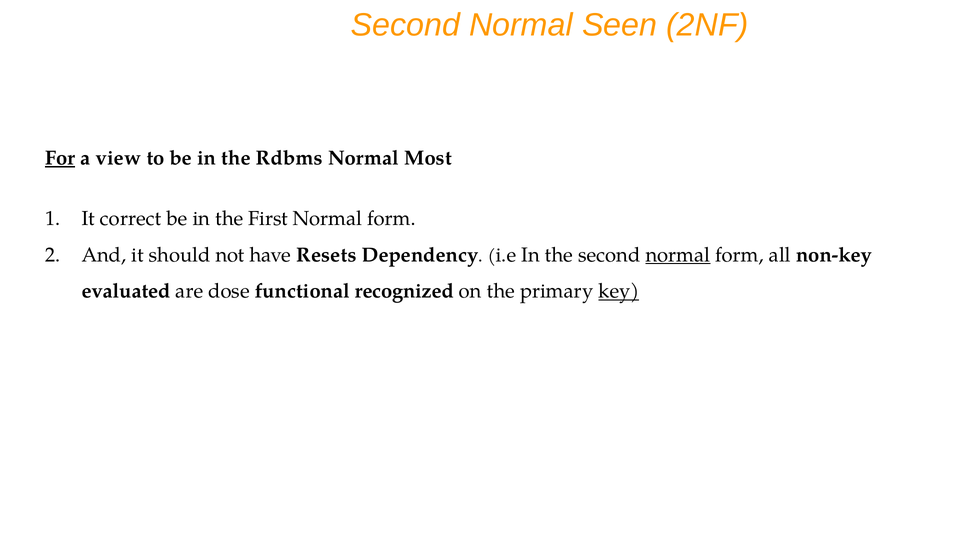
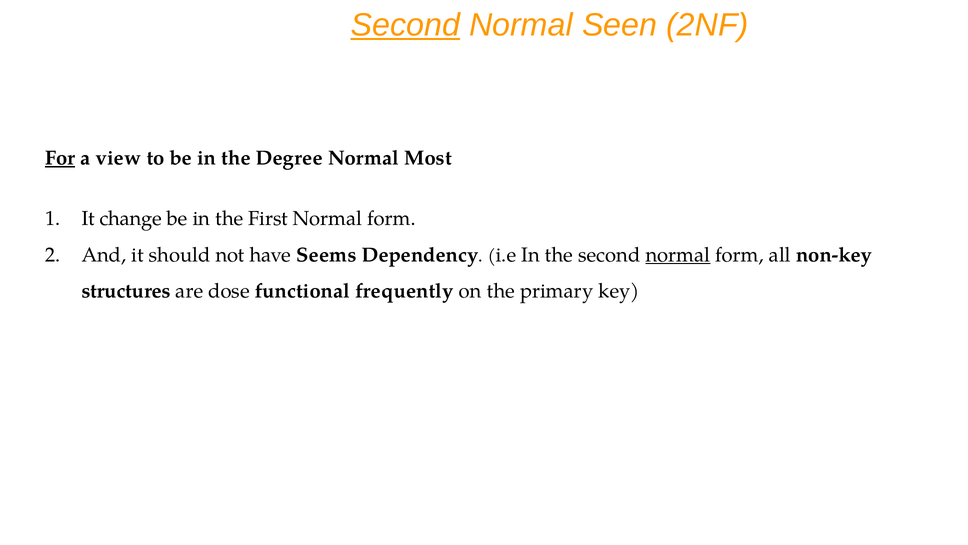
Second at (405, 25) underline: none -> present
Rdbms: Rdbms -> Degree
correct: correct -> change
Resets: Resets -> Seems
evaluated: evaluated -> structures
recognized: recognized -> frequently
key underline: present -> none
